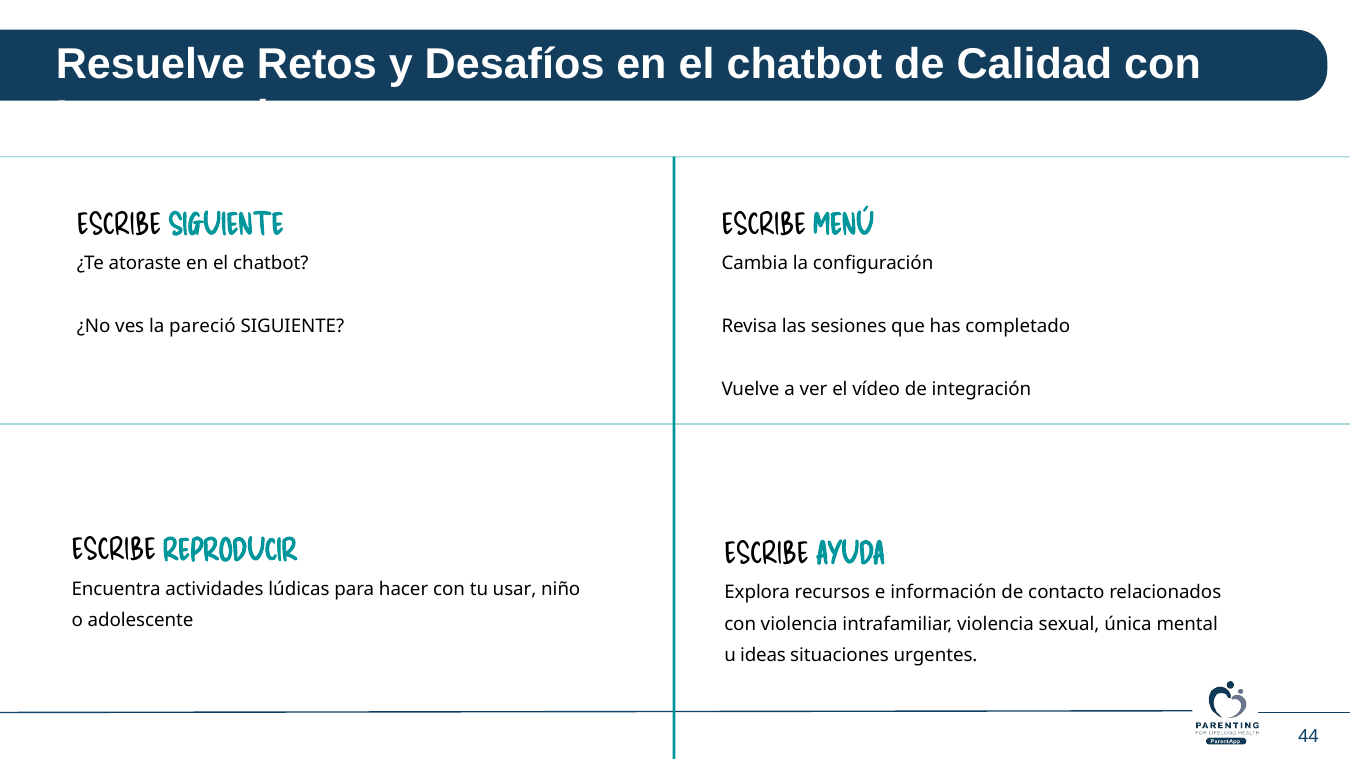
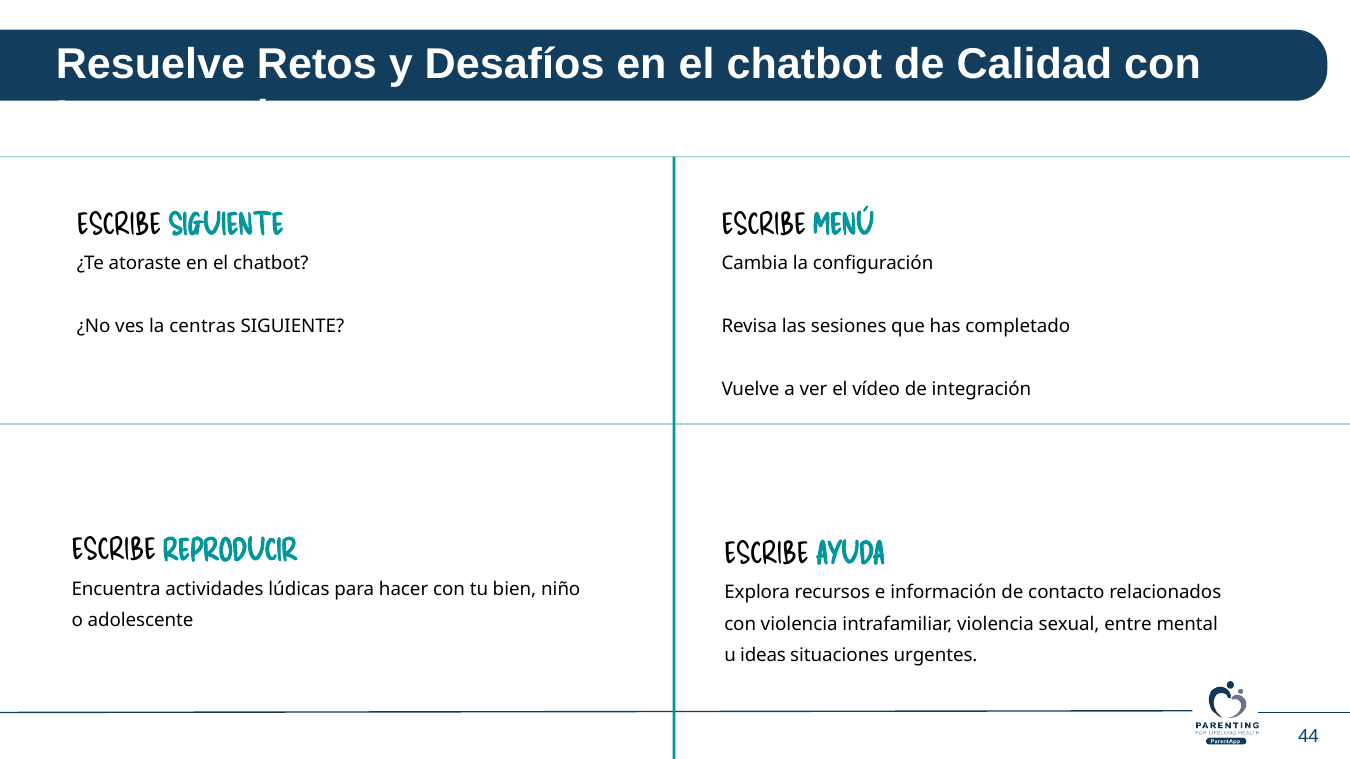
pareció: pareció -> centras
usar: usar -> bien
única: única -> entre
